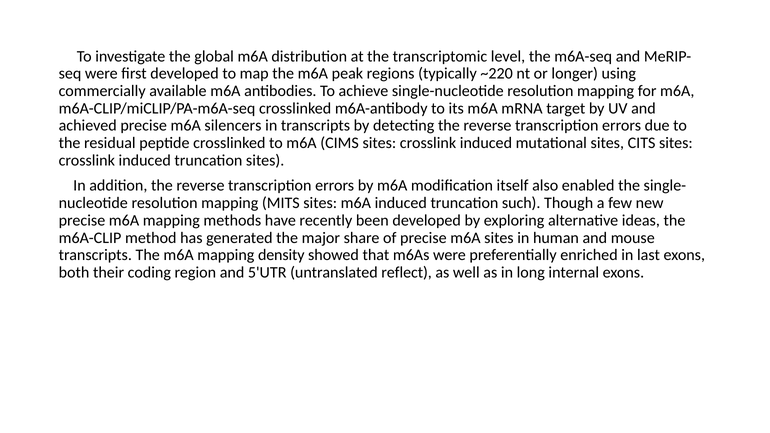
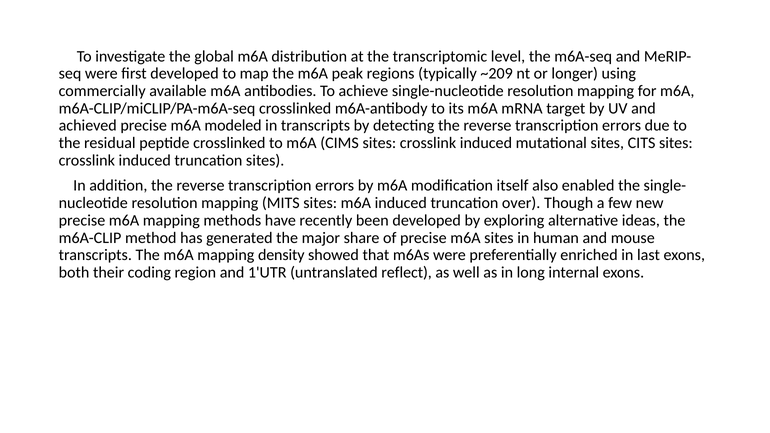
~220: ~220 -> ~209
silencers: silencers -> modeled
such: such -> over
5'UTR: 5'UTR -> 1'UTR
